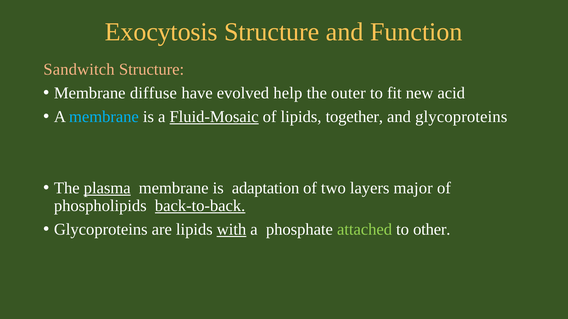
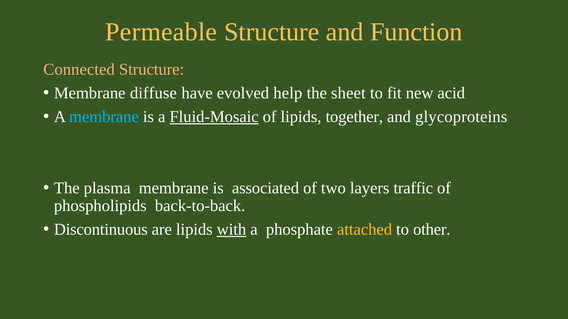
Exocytosis: Exocytosis -> Permeable
Sandwitch: Sandwitch -> Connected
outer: outer -> sheet
plasma underline: present -> none
adaptation: adaptation -> associated
major: major -> traffic
back-to-back underline: present -> none
Glycoproteins at (101, 230): Glycoproteins -> Discontinuous
attached colour: light green -> yellow
